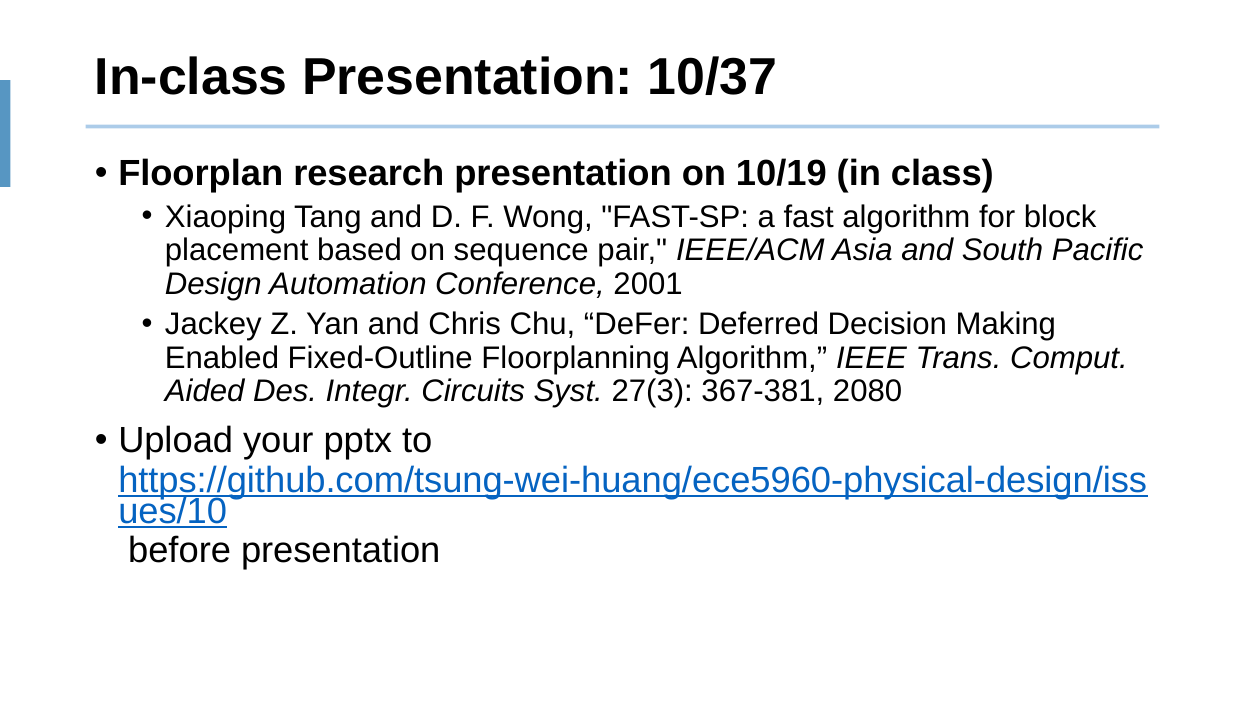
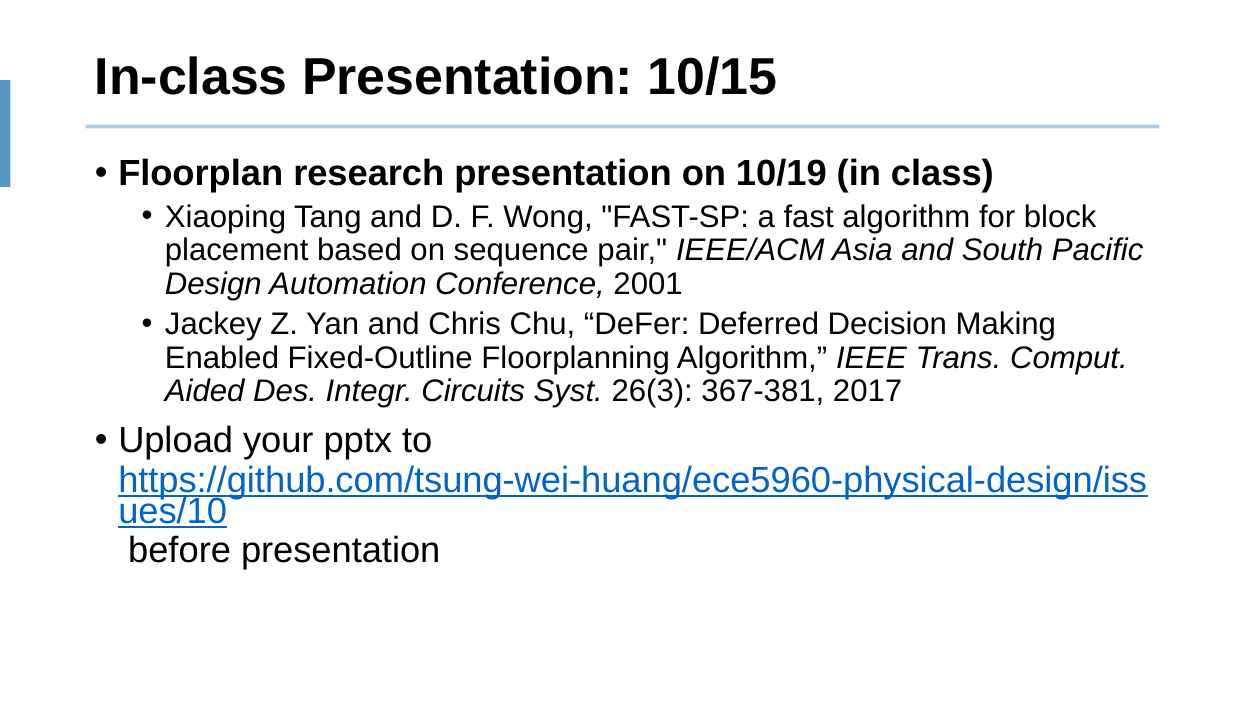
10/37: 10/37 -> 10/15
27(3: 27(3 -> 26(3
2080: 2080 -> 2017
